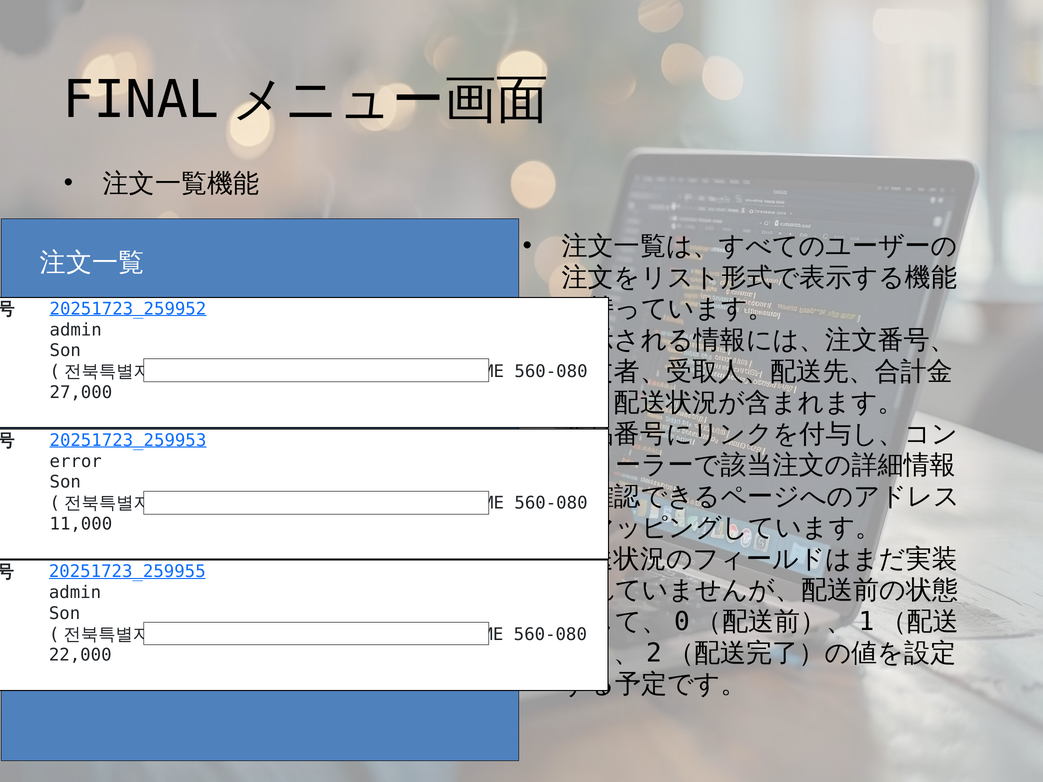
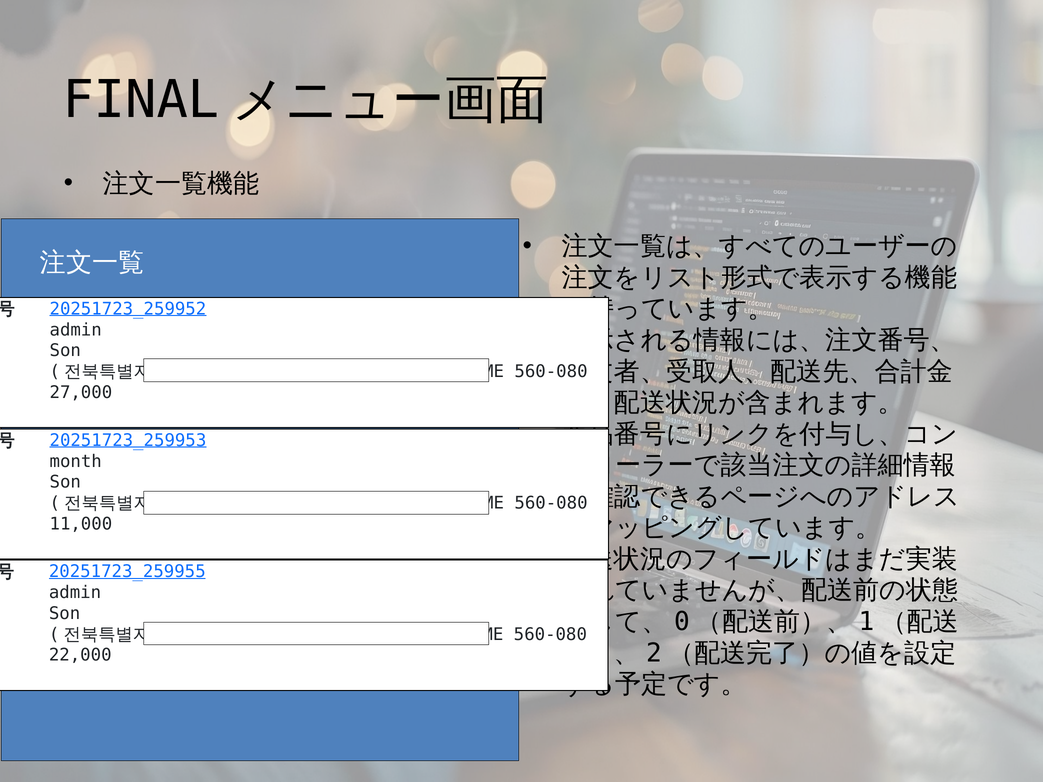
error: error -> month
